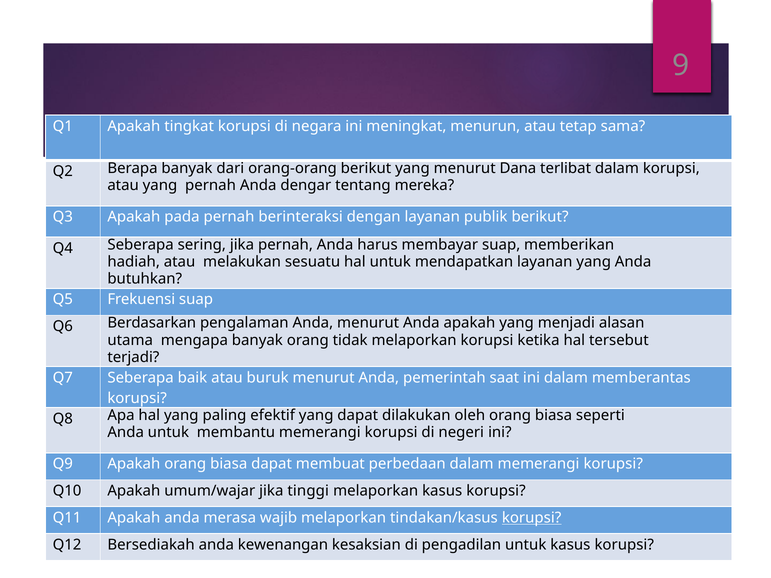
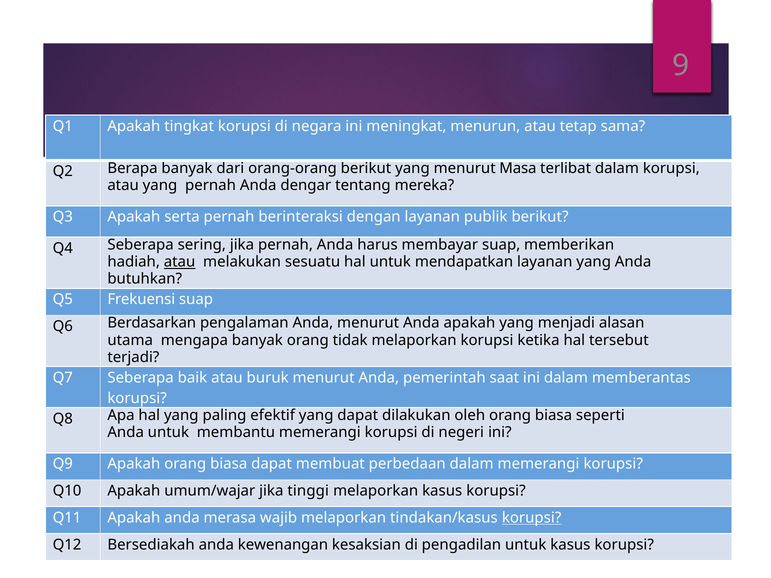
Dana: Dana -> Masa
pada: pada -> serta
atau at (180, 262) underline: none -> present
